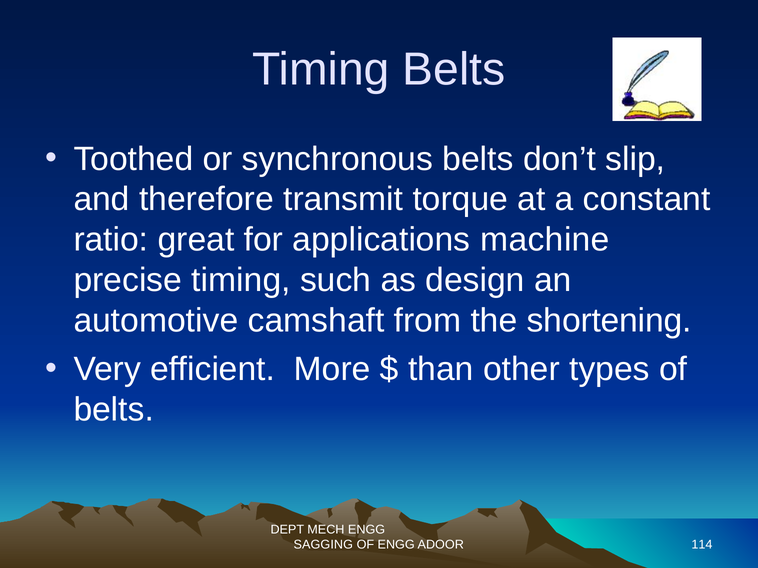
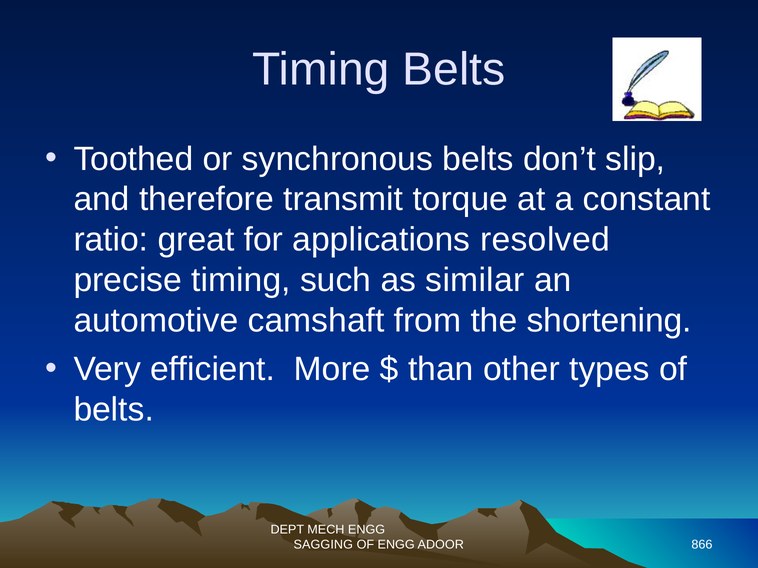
machine: machine -> resolved
design: design -> similar
114: 114 -> 866
